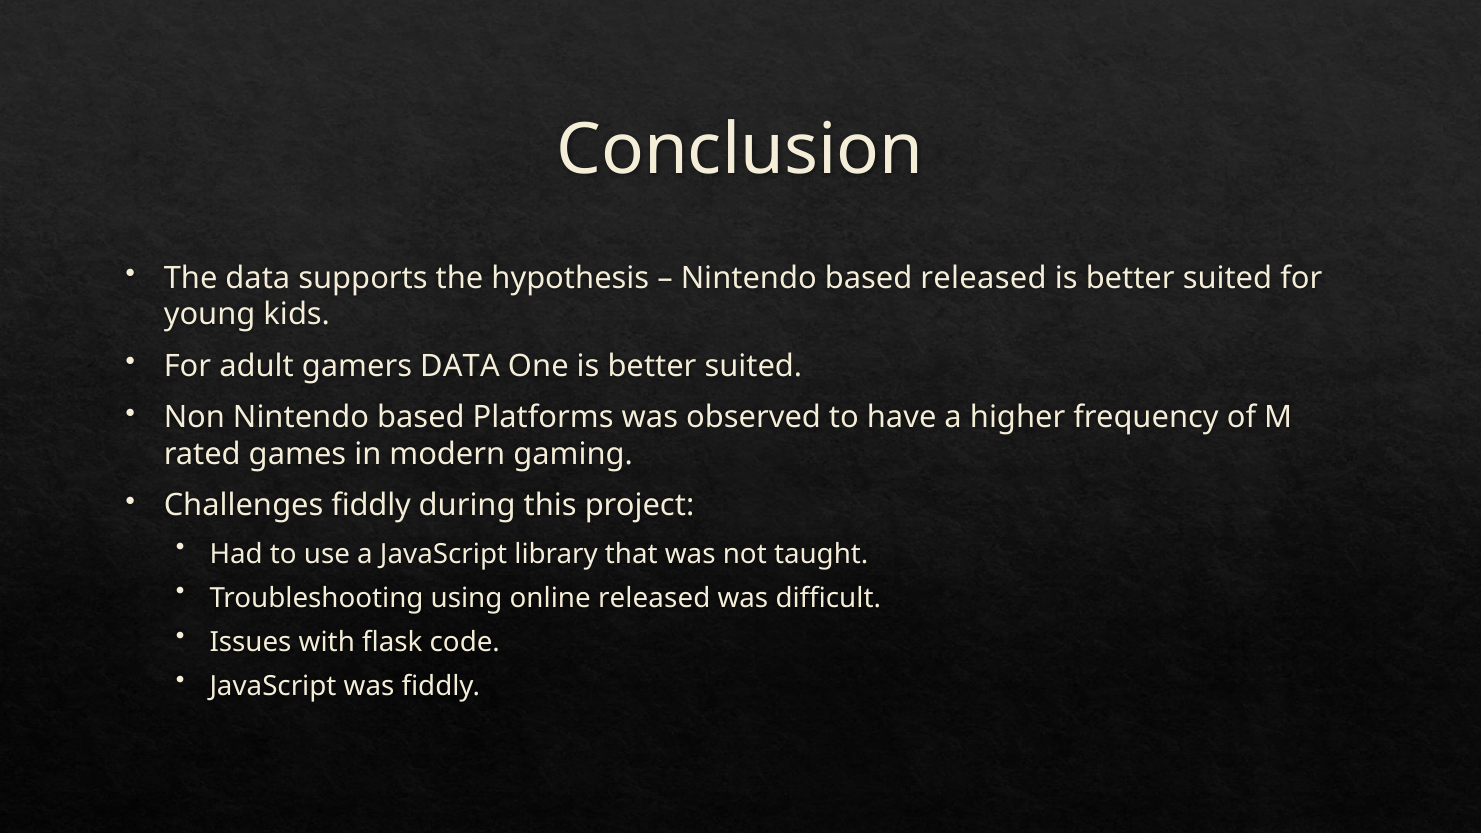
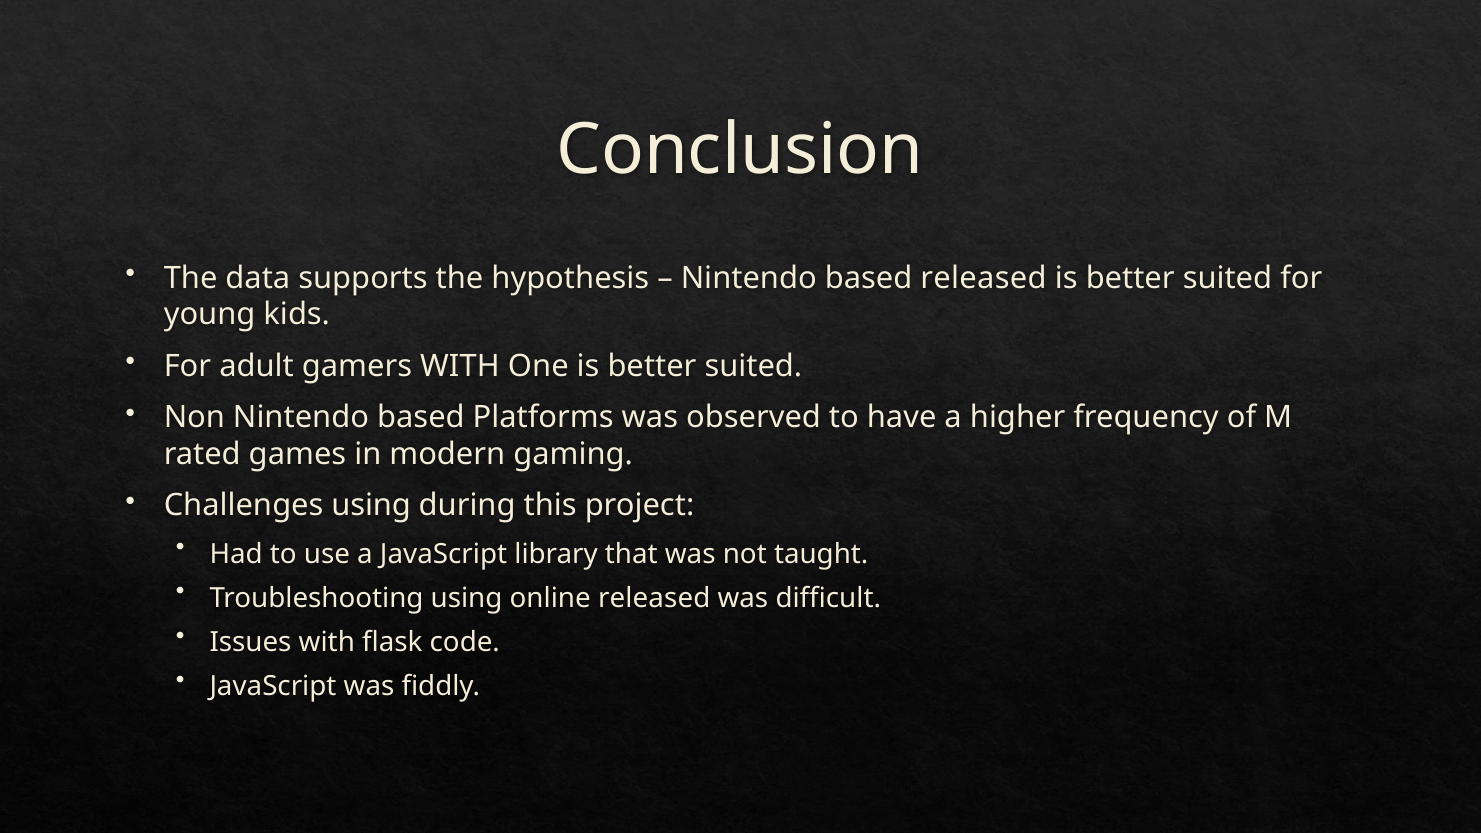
gamers DATA: DATA -> WITH
Challenges fiddly: fiddly -> using
